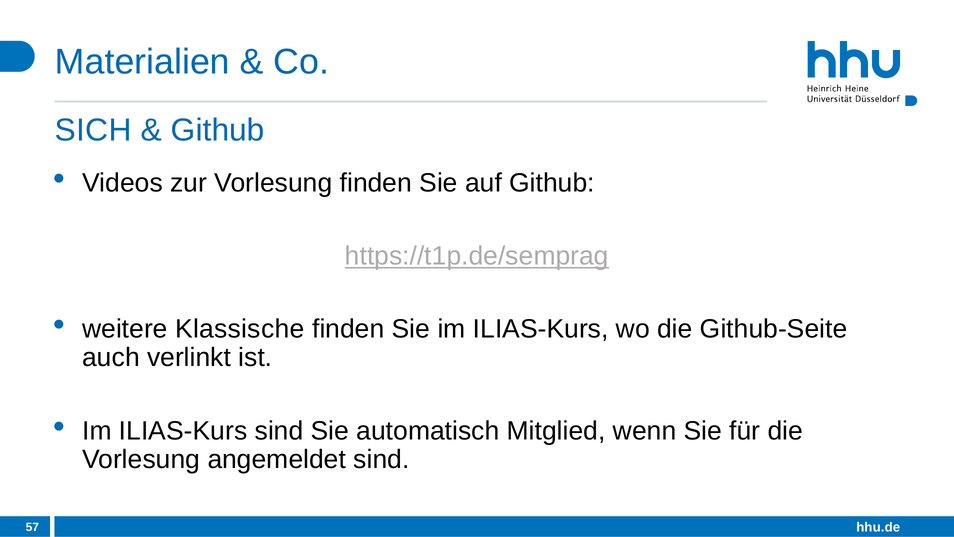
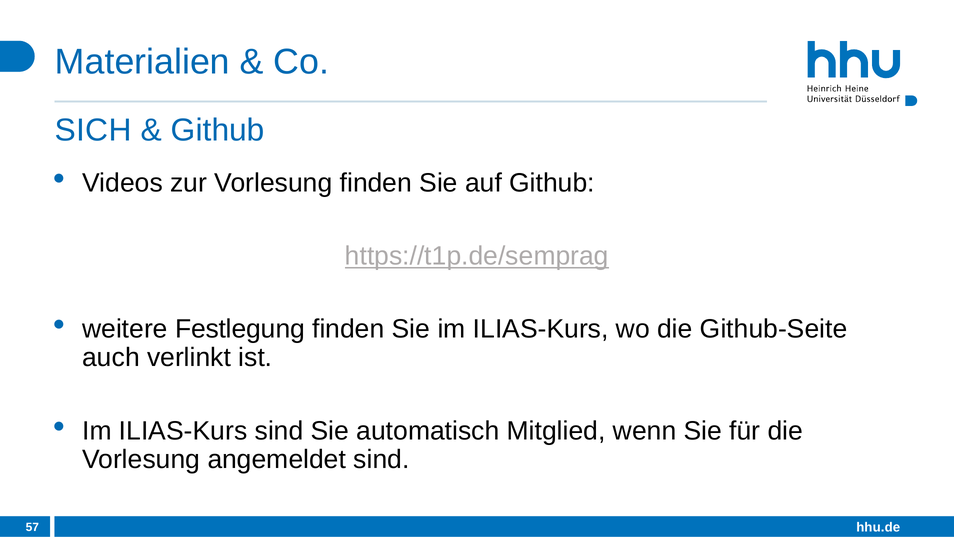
Klassische: Klassische -> Festlegung
